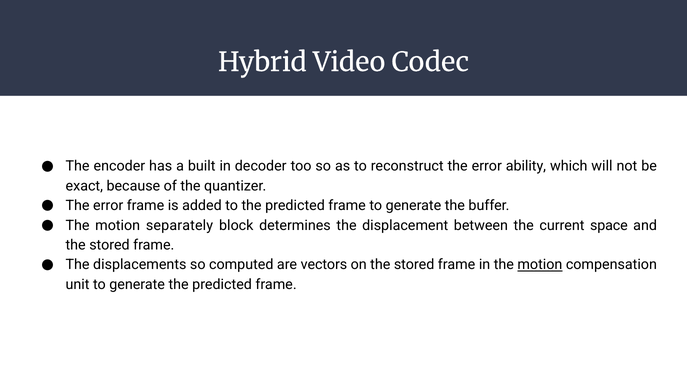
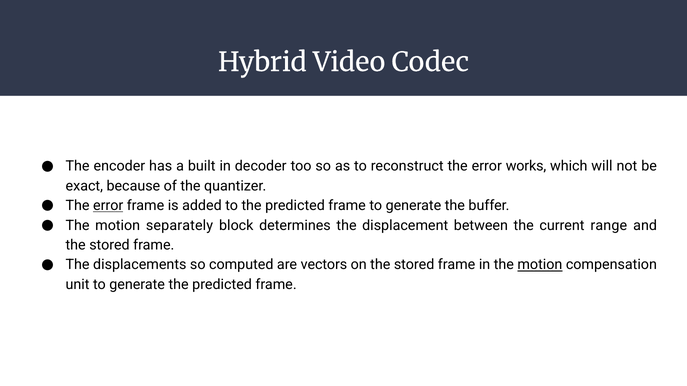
ability: ability -> works
error at (108, 206) underline: none -> present
space: space -> range
